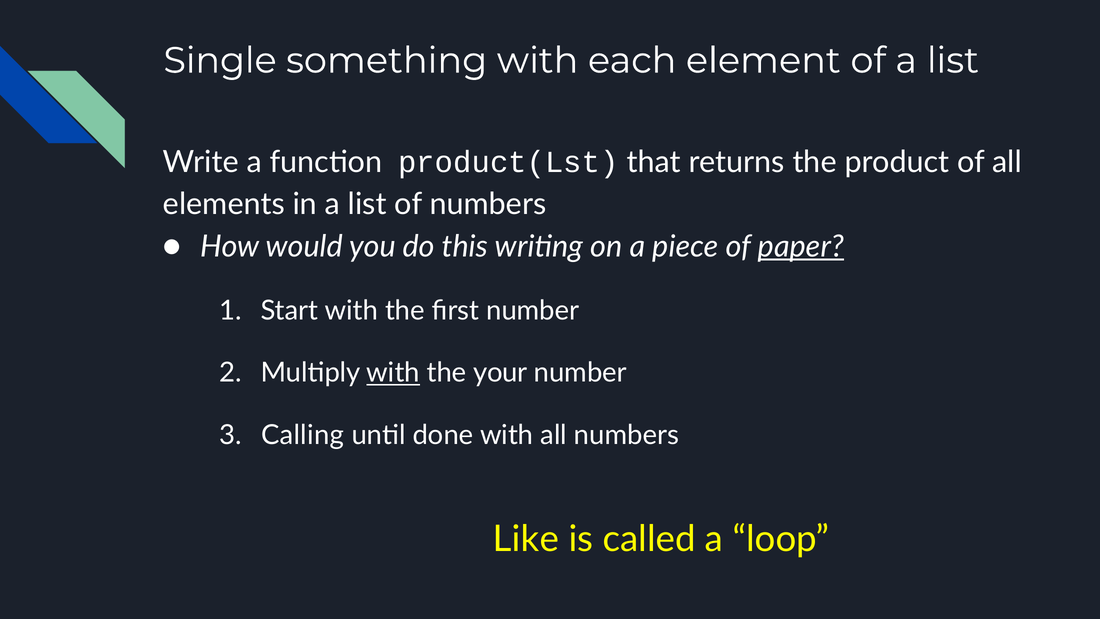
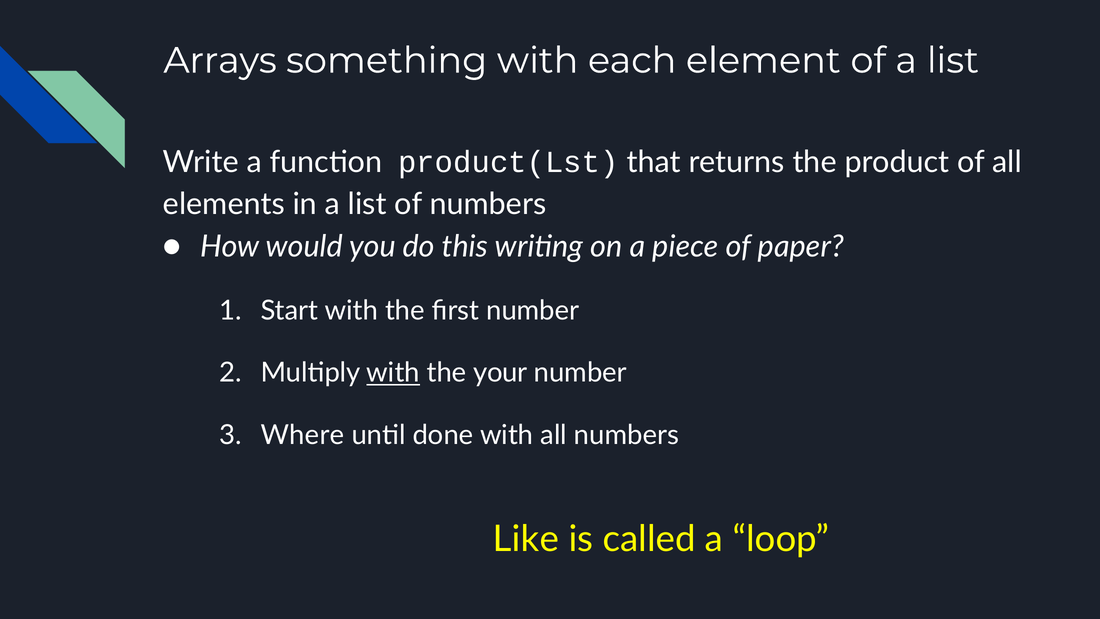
Single: Single -> Arrays
paper underline: present -> none
Calling: Calling -> Where
